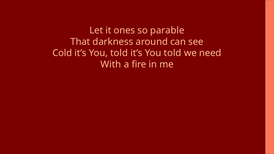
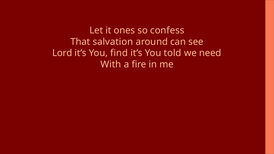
parable: parable -> confess
darkness: darkness -> salvation
Cold: Cold -> Lord
told at (119, 53): told -> find
